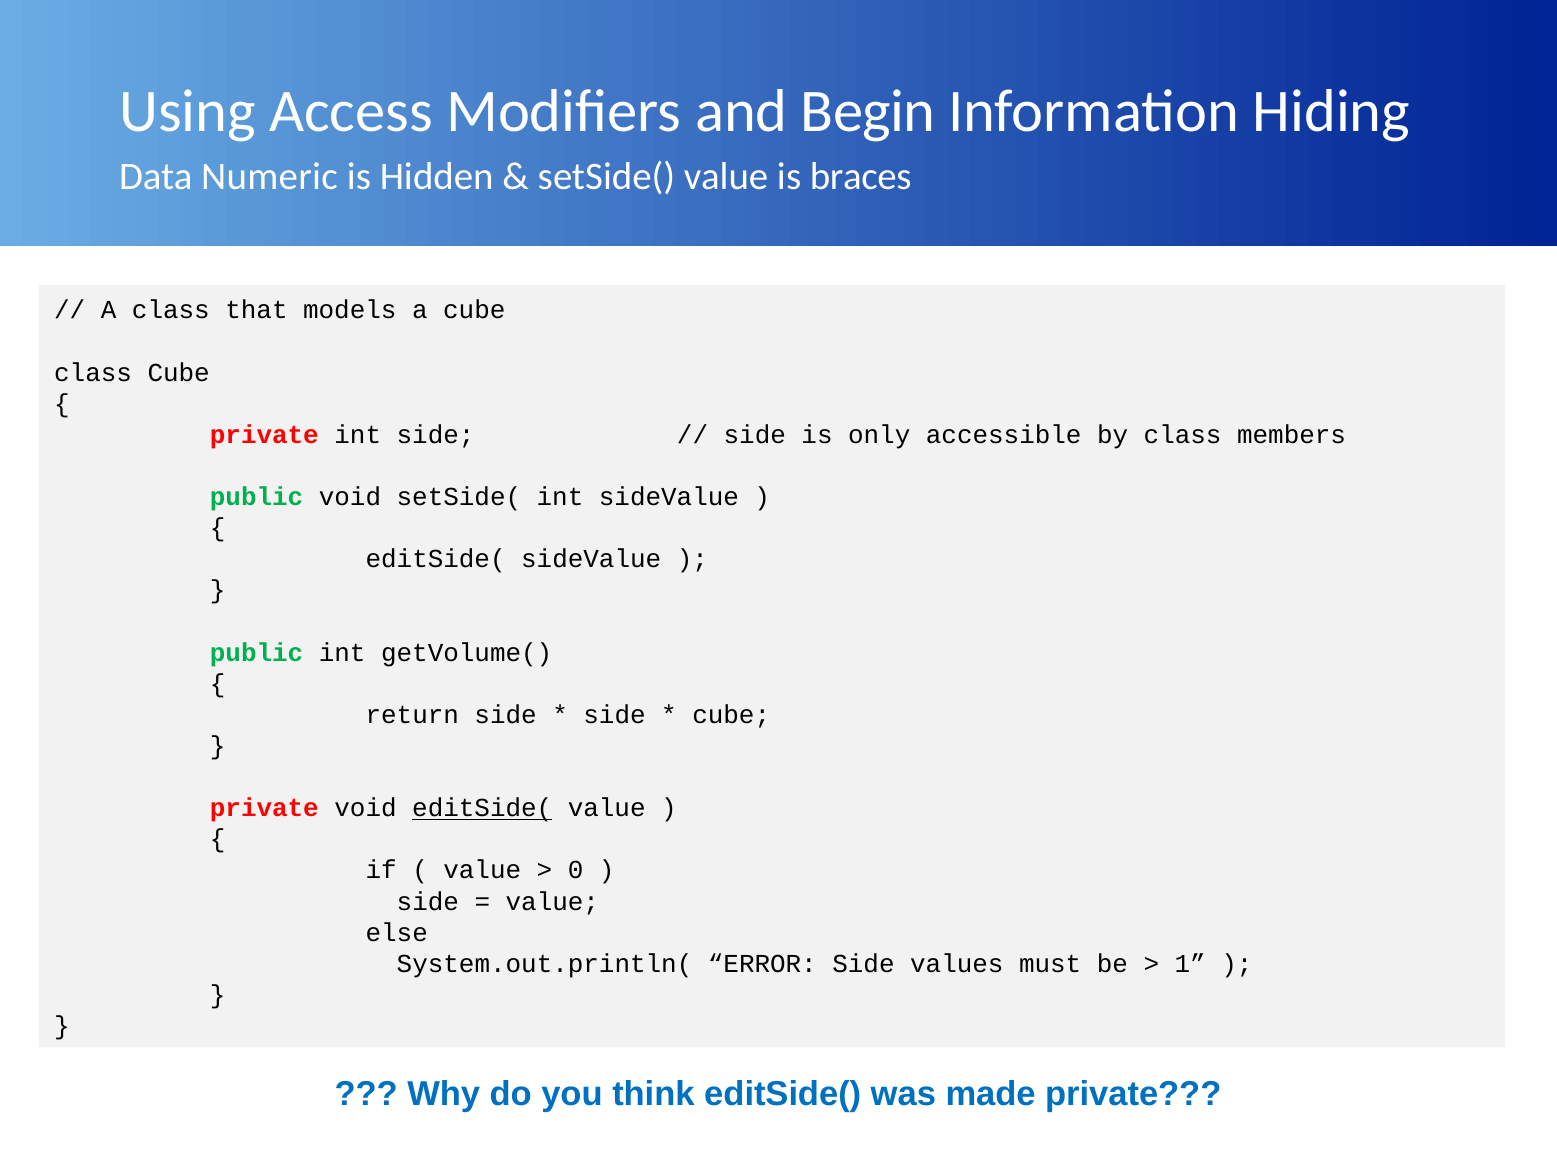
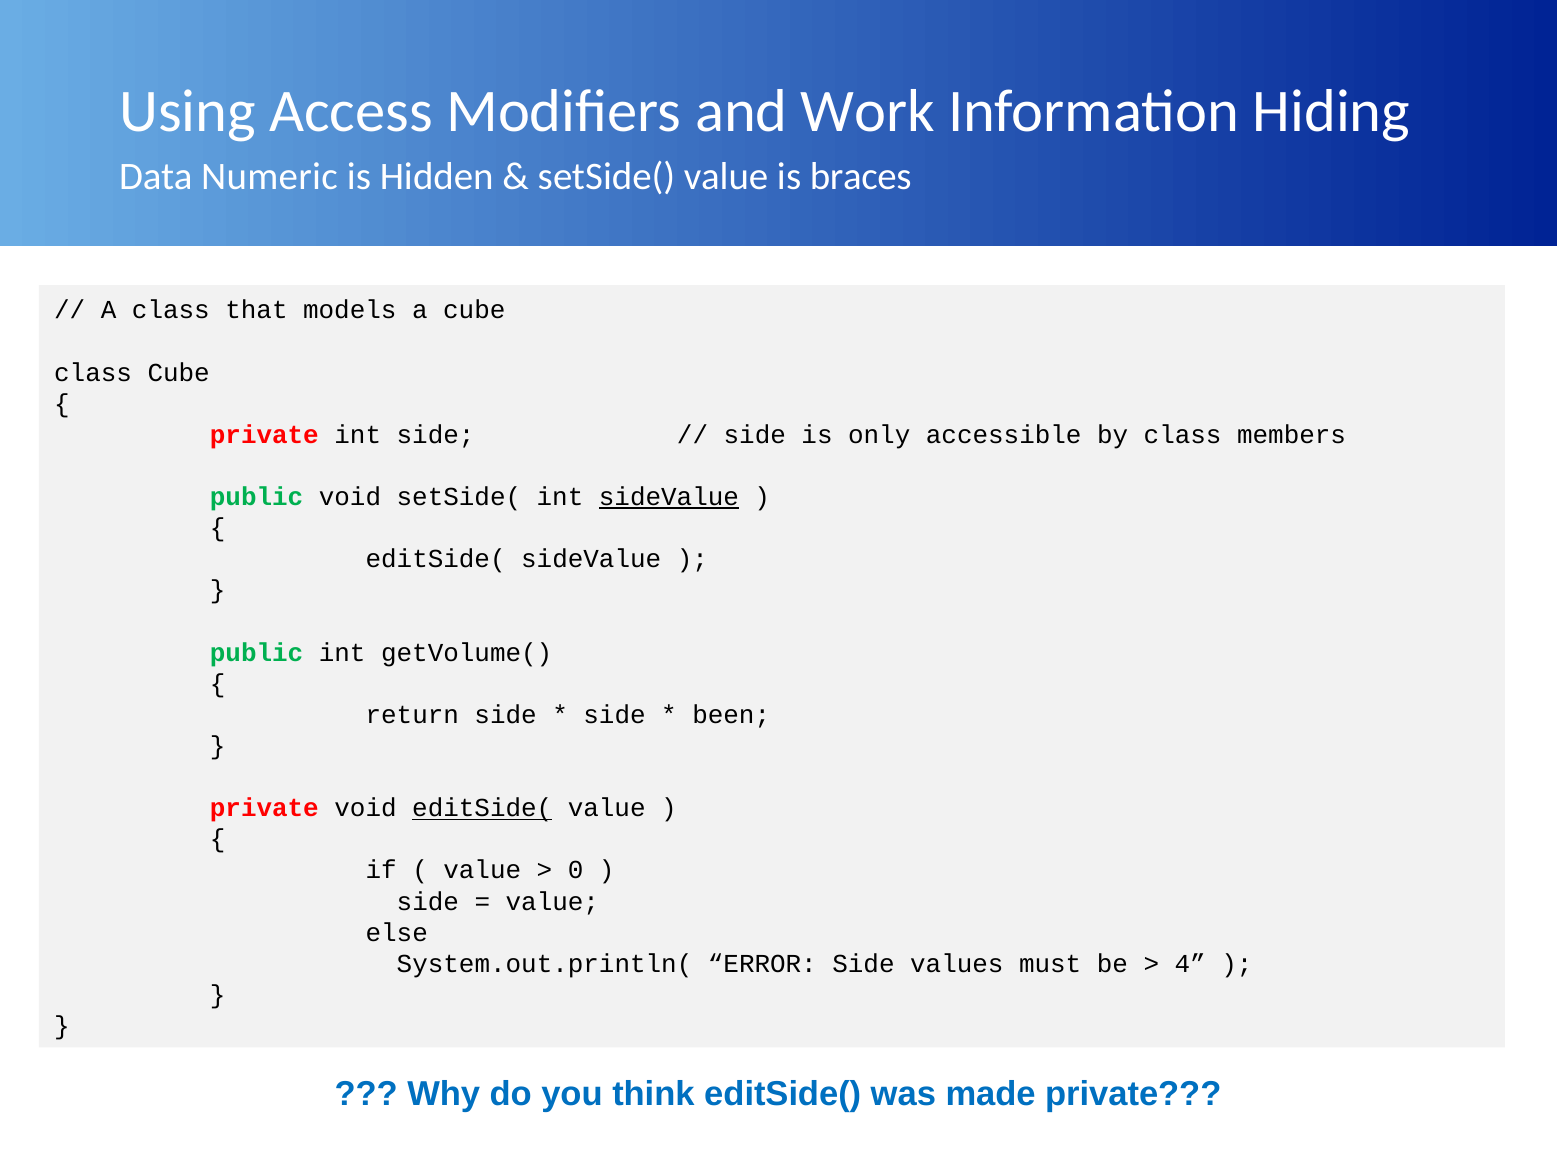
Begin: Begin -> Work
sideValue at (669, 497) underline: none -> present
cube at (731, 715): cube -> been
1: 1 -> 4
